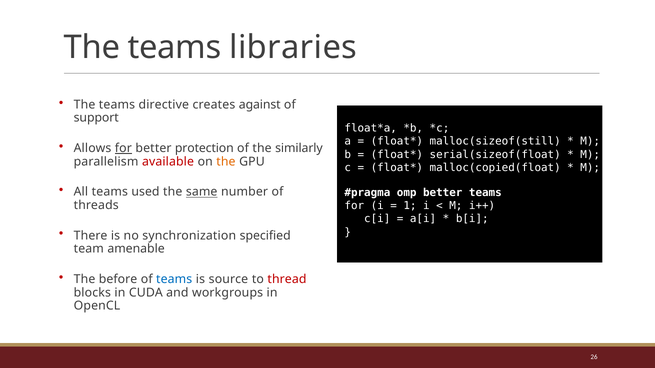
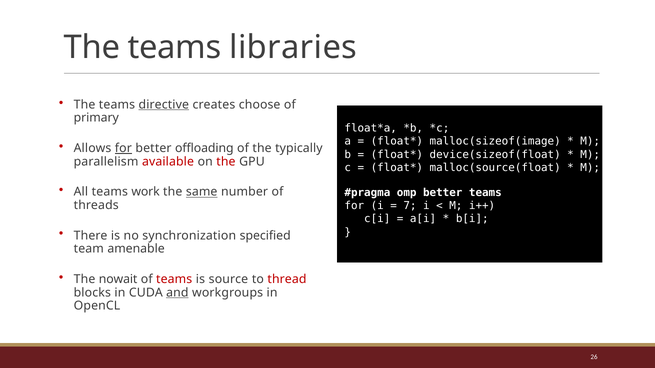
directive underline: none -> present
against: against -> choose
support: support -> primary
malloc(sizeof(still: malloc(sizeof(still -> malloc(sizeof(image
protection: protection -> offloading
similarly: similarly -> typically
serial(sizeof(float: serial(sizeof(float -> device(sizeof(float
the at (226, 162) colour: orange -> red
malloc(copied(float: malloc(copied(float -> malloc(source(float
used: used -> work
1: 1 -> 7
before: before -> nowait
teams at (174, 280) colour: blue -> red
and underline: none -> present
